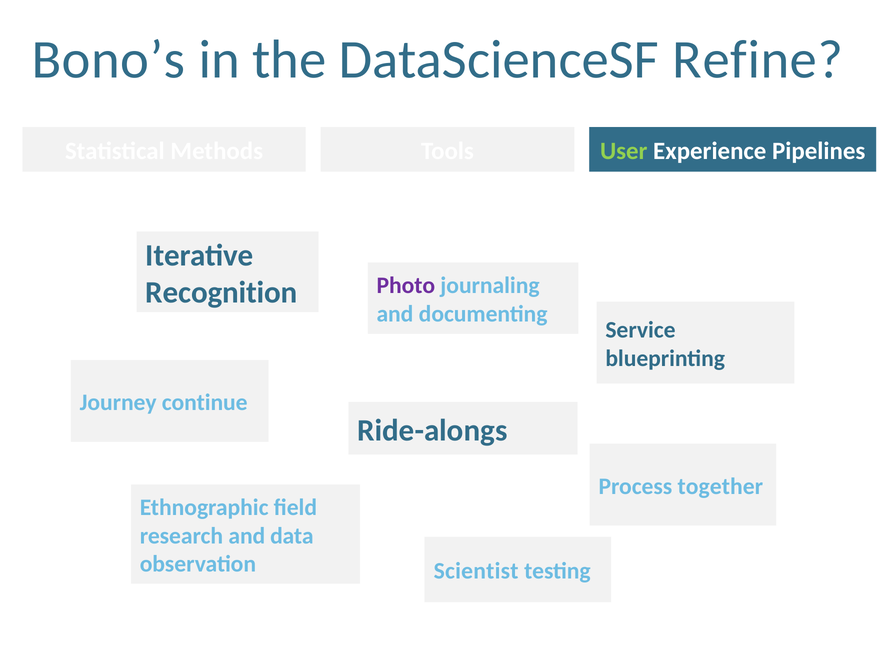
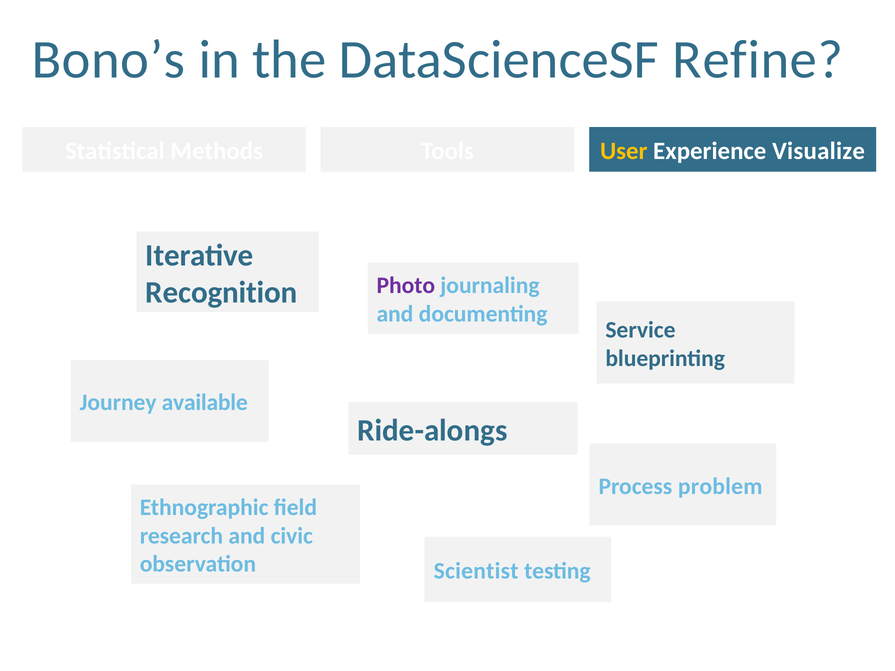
User colour: light green -> yellow
Pipelines: Pipelines -> Visualize
continue: continue -> available
together: together -> problem
data: data -> civic
